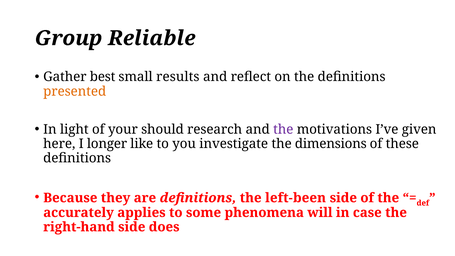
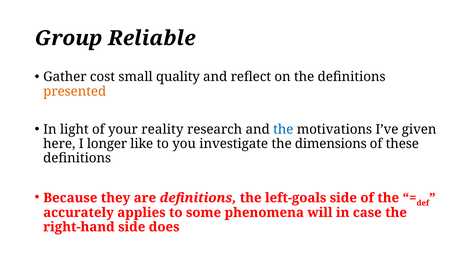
best: best -> cost
results: results -> quality
should: should -> reality
the at (283, 129) colour: purple -> blue
left-been: left-been -> left-goals
